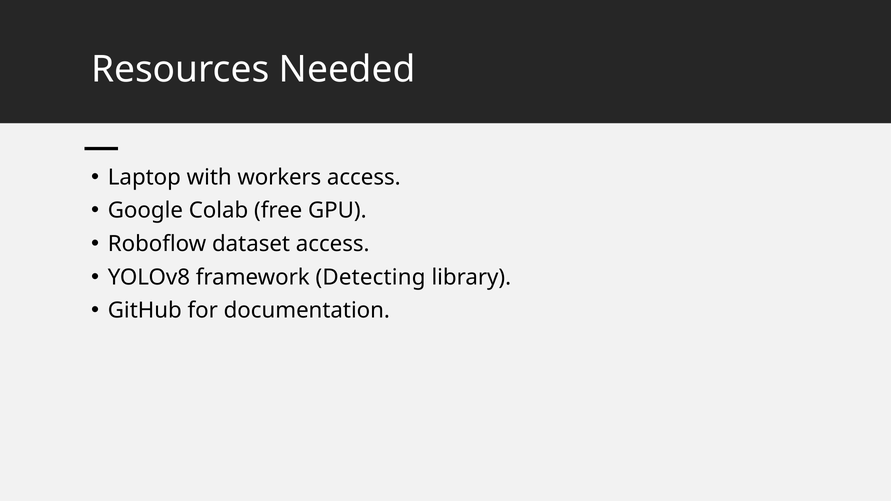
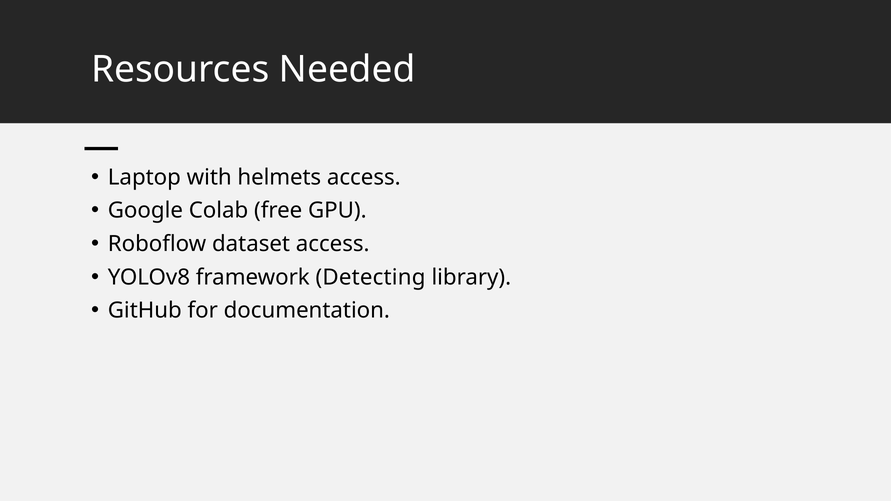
workers: workers -> helmets
